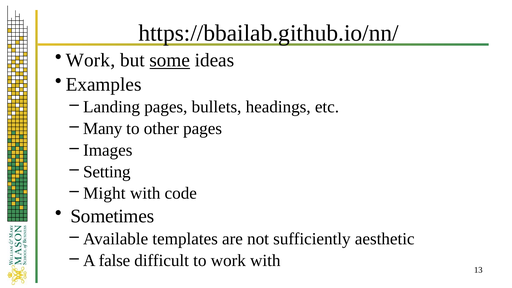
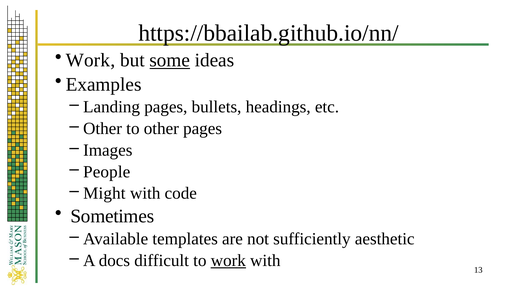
Many at (103, 129): Many -> Other
Setting: Setting -> People
false: false -> docs
work at (228, 260) underline: none -> present
